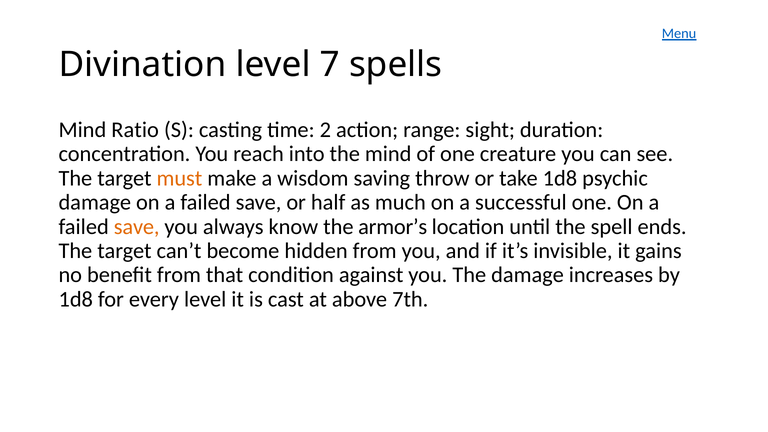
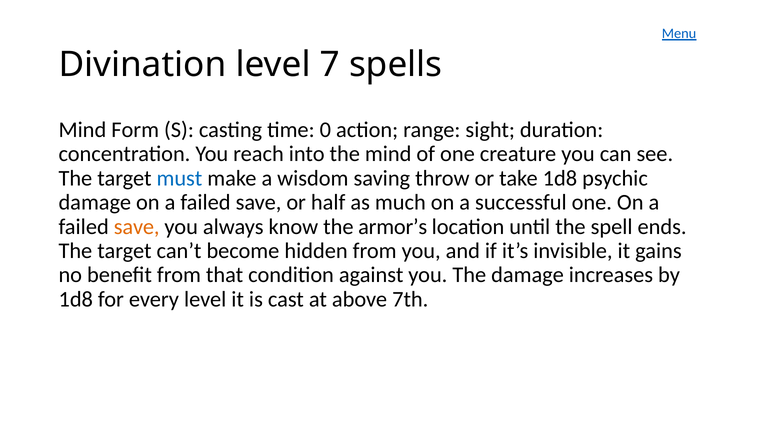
Ratio: Ratio -> Form
2: 2 -> 0
must colour: orange -> blue
